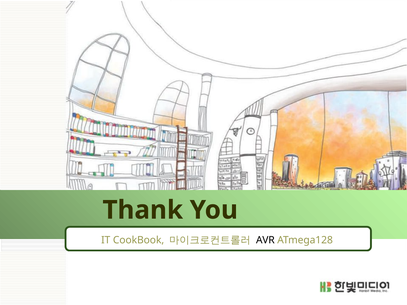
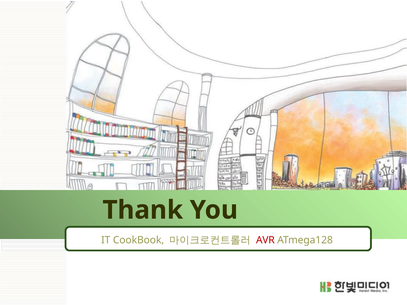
AVR colour: black -> red
